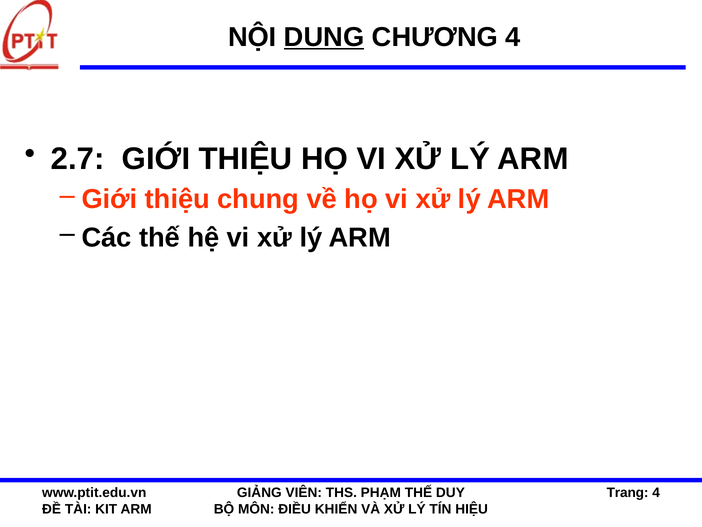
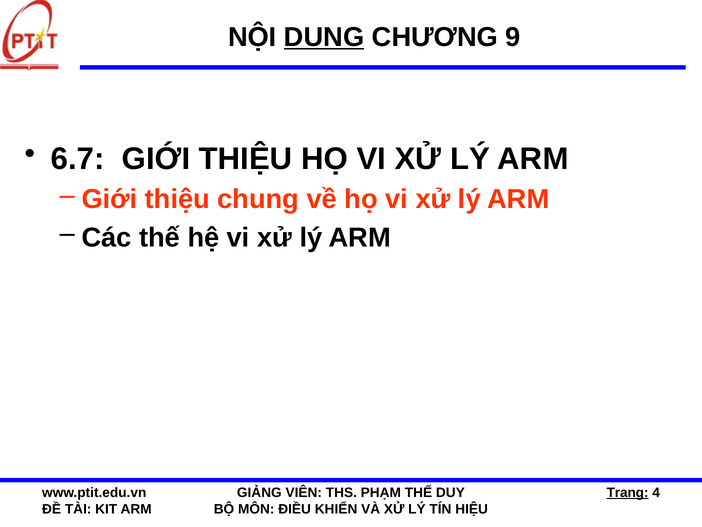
CHƯƠNG 4: 4 -> 9
2.7: 2.7 -> 6.7
Trang underline: none -> present
